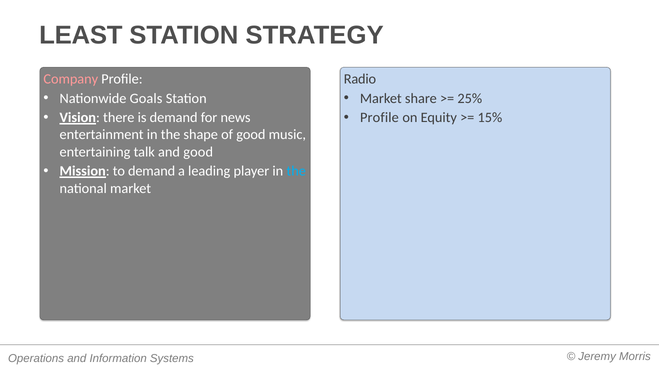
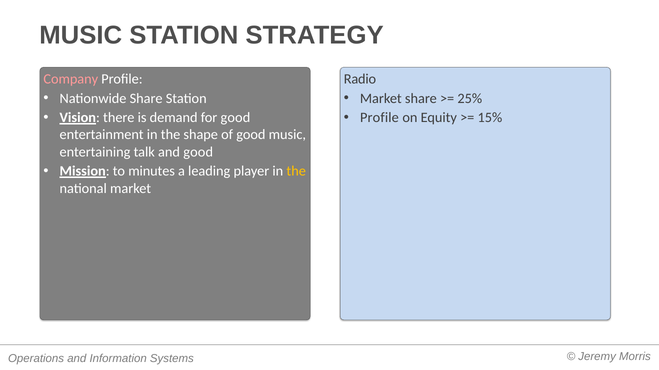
LEAST at (81, 35): LEAST -> MUSIC
Nationwide Goals: Goals -> Share
for news: news -> good
to demand: demand -> minutes
the at (296, 171) colour: light blue -> yellow
